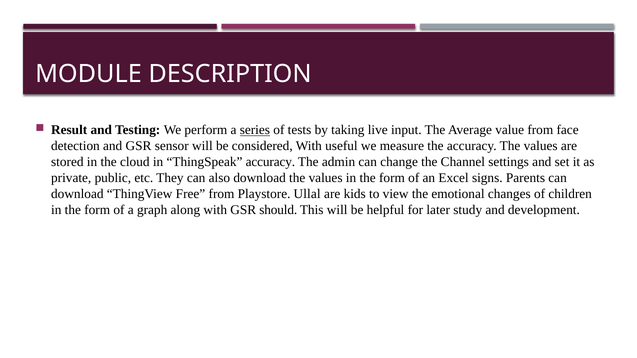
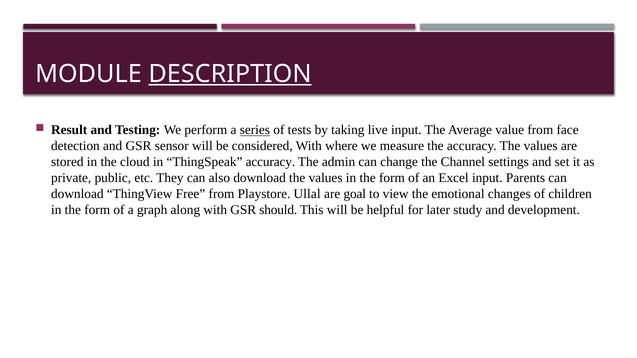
DESCRIPTION underline: none -> present
useful: useful -> where
Excel signs: signs -> input
kids: kids -> goal
